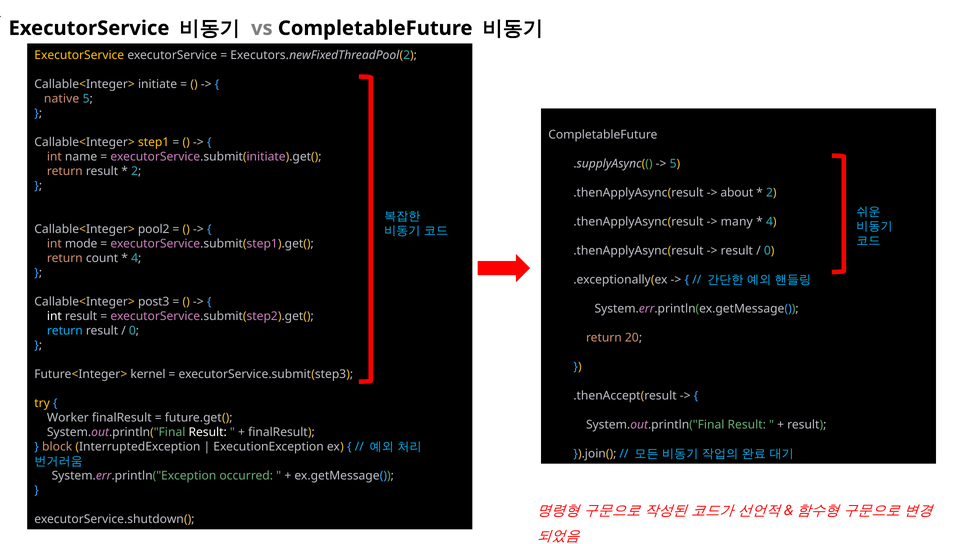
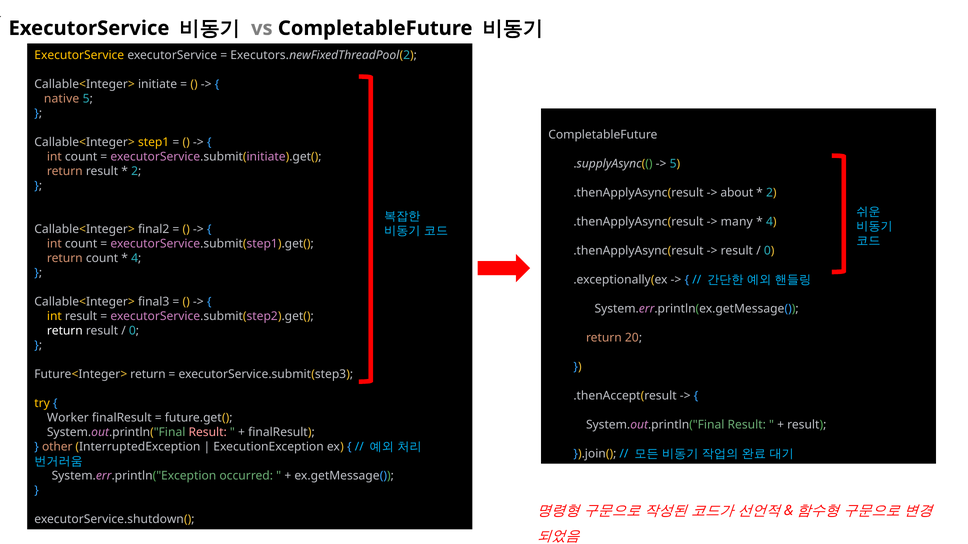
name at (81, 157): name -> count
pool2: pool2 -> final2
mode at (81, 244): mode -> count
post3: post3 -> final3
int at (54, 317) colour: white -> yellow
return at (65, 331) colour: light blue -> white
Future<Integer> kernel: kernel -> return
Result at (208, 433) colour: white -> pink
block: block -> other
